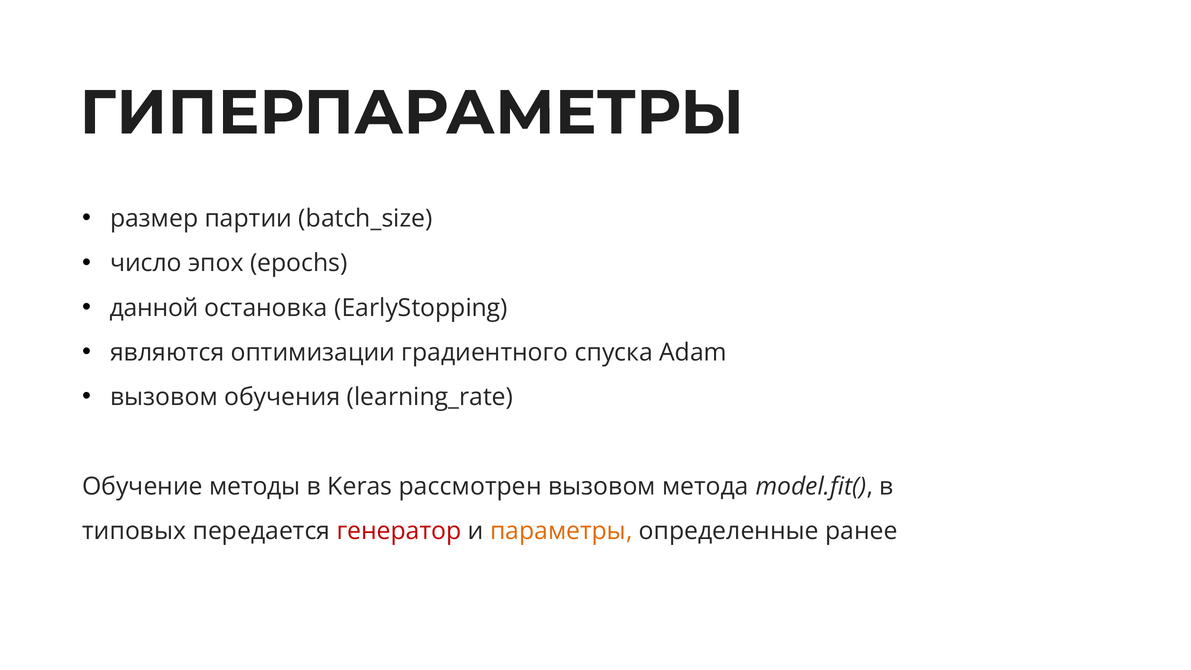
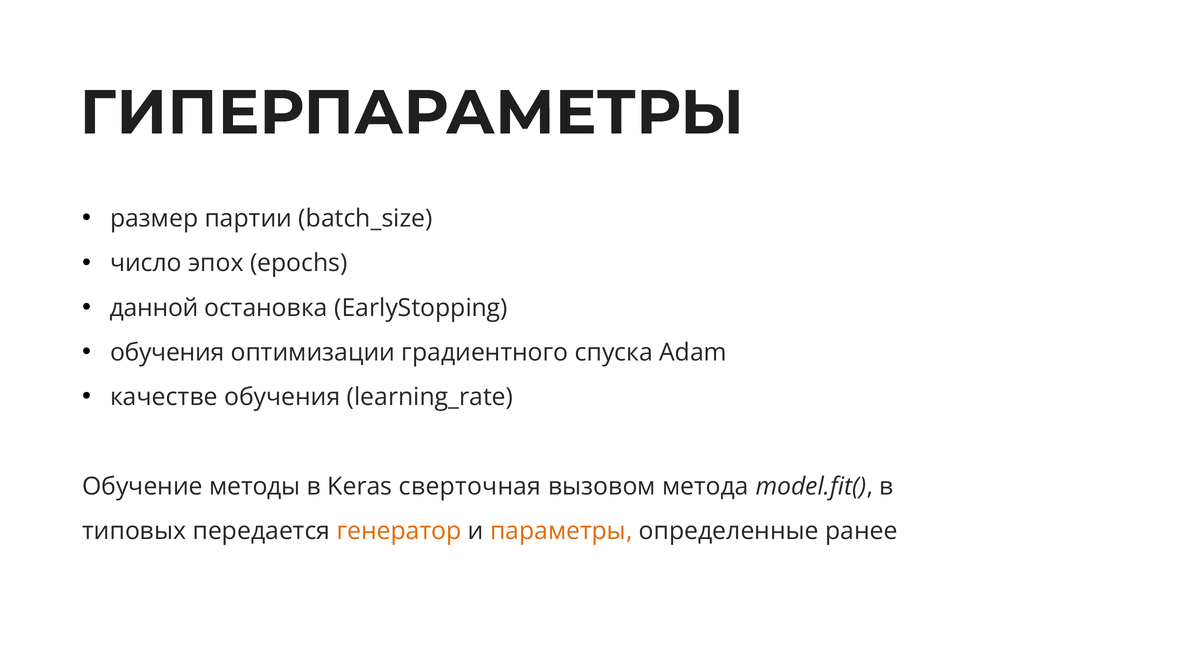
являются at (167, 352): являются -> обучения
вызовом at (164, 397): вызовом -> качестве
рассмотрен: рассмотрен -> сверточная
генератор colour: red -> orange
